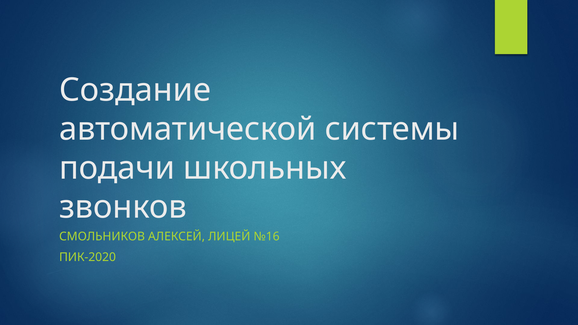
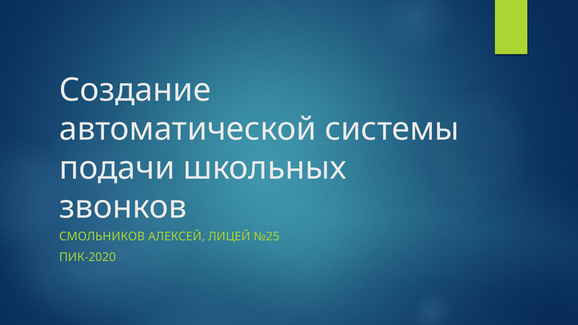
№16: №16 -> №25
